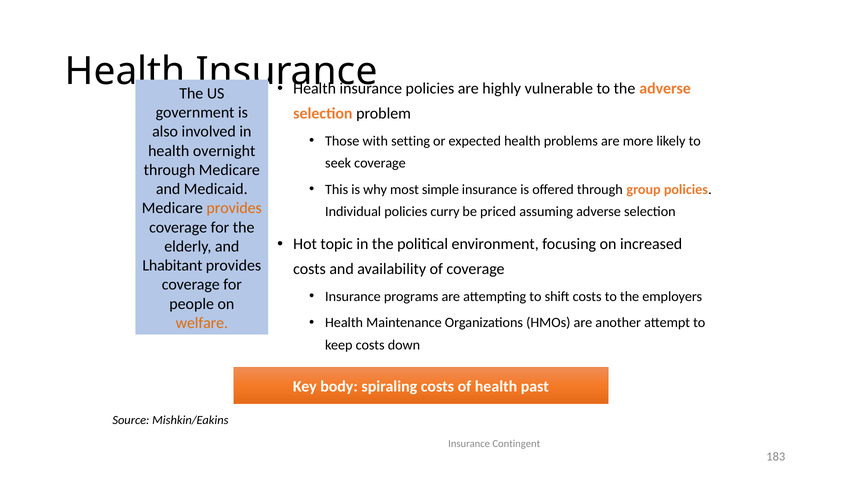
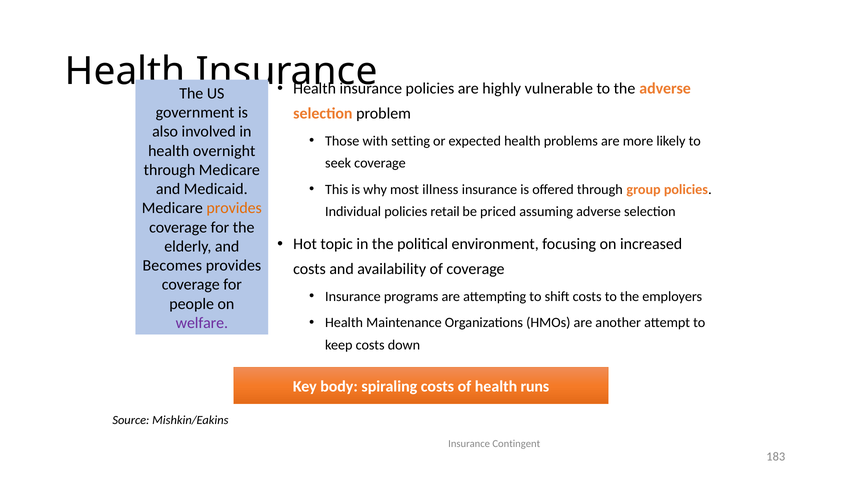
simple: simple -> illness
curry: curry -> retail
Lhabitant: Lhabitant -> Becomes
welfare colour: orange -> purple
past: past -> runs
